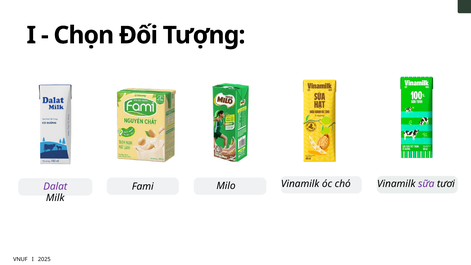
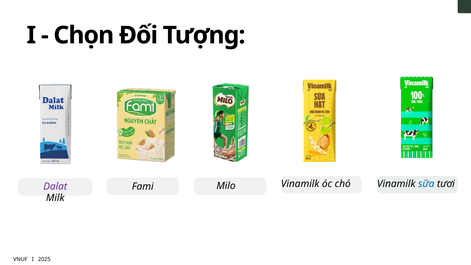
sữa colour: purple -> blue
